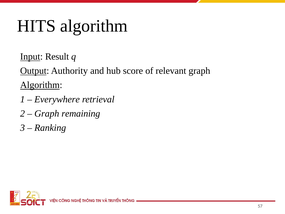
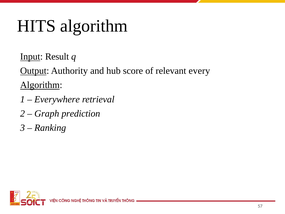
relevant graph: graph -> every
remaining: remaining -> prediction
